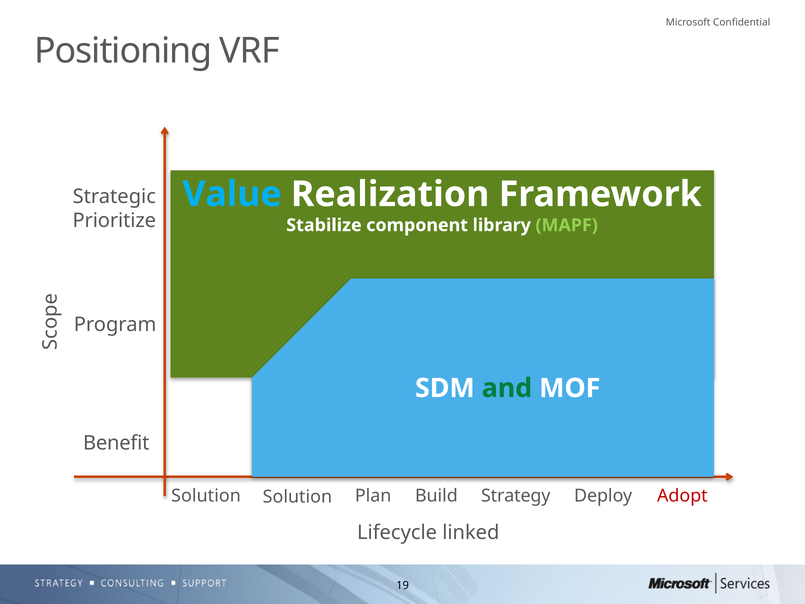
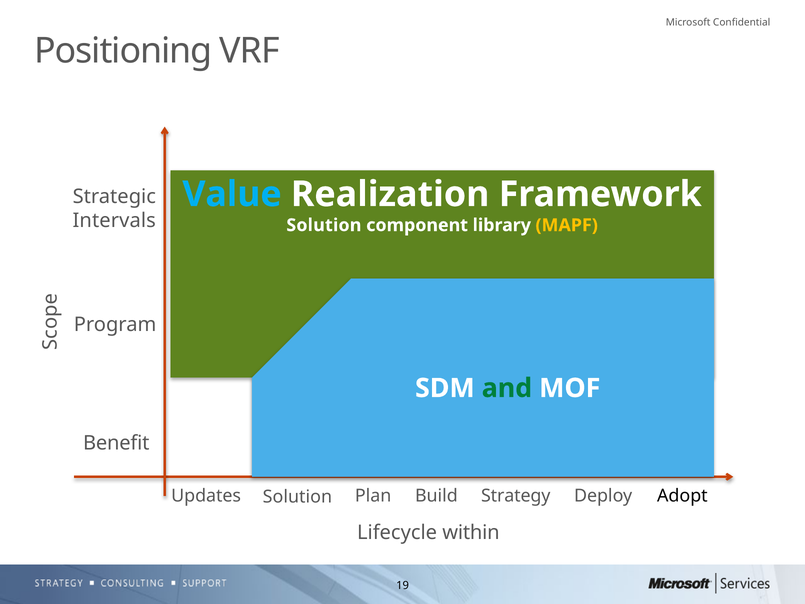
Prioritize: Prioritize -> Intervals
Stabilize at (324, 225): Stabilize -> Solution
MAPF colour: light green -> yellow
Solution at (206, 496): Solution -> Updates
Adopt colour: red -> black
linked: linked -> within
